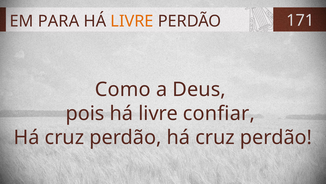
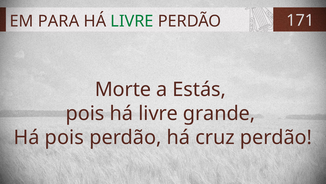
LIVRE at (132, 21) colour: orange -> green
Como: Como -> Morte
Deus: Deus -> Estás
confiar: confiar -> grande
cruz at (64, 137): cruz -> pois
